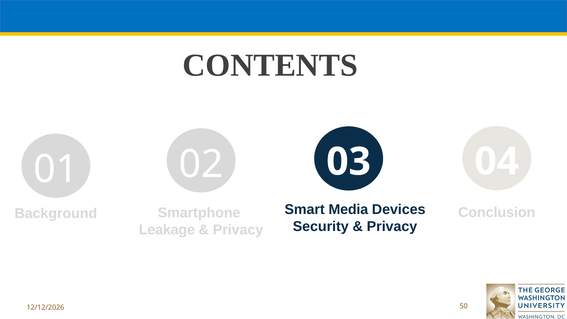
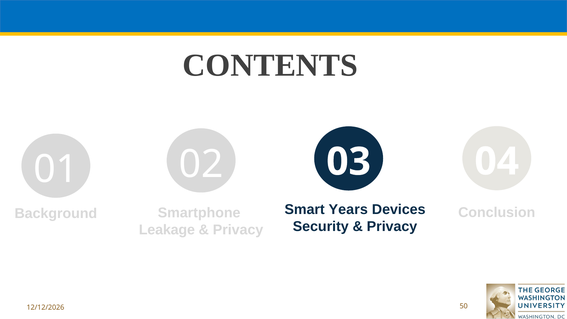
Media: Media -> Years
